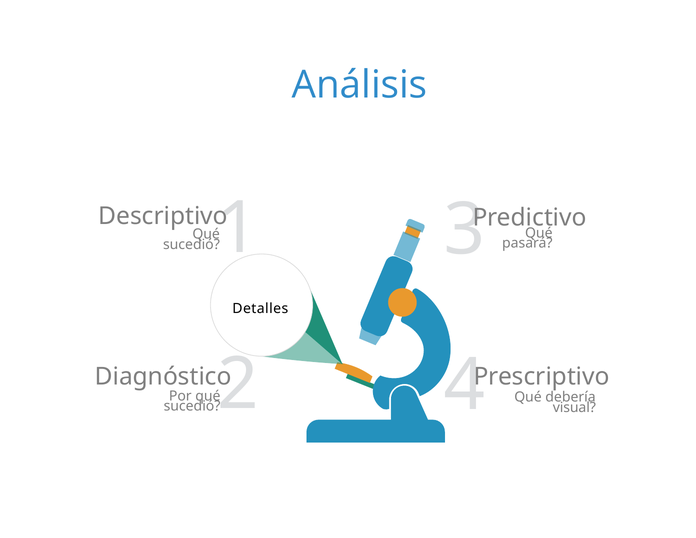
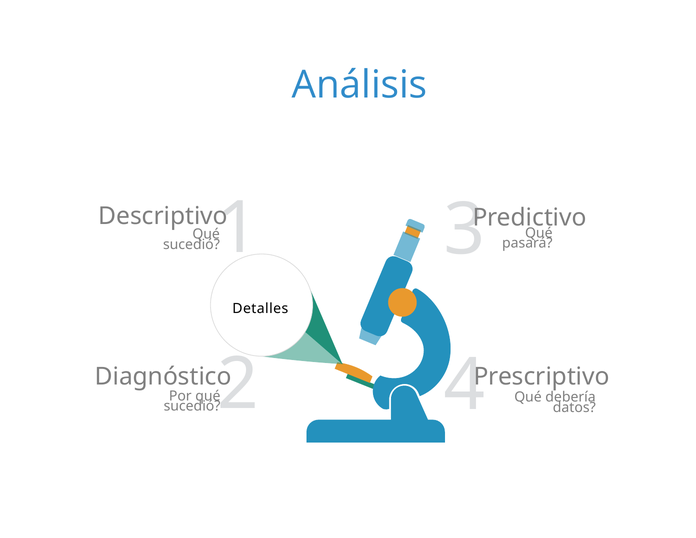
visual: visual -> datos
